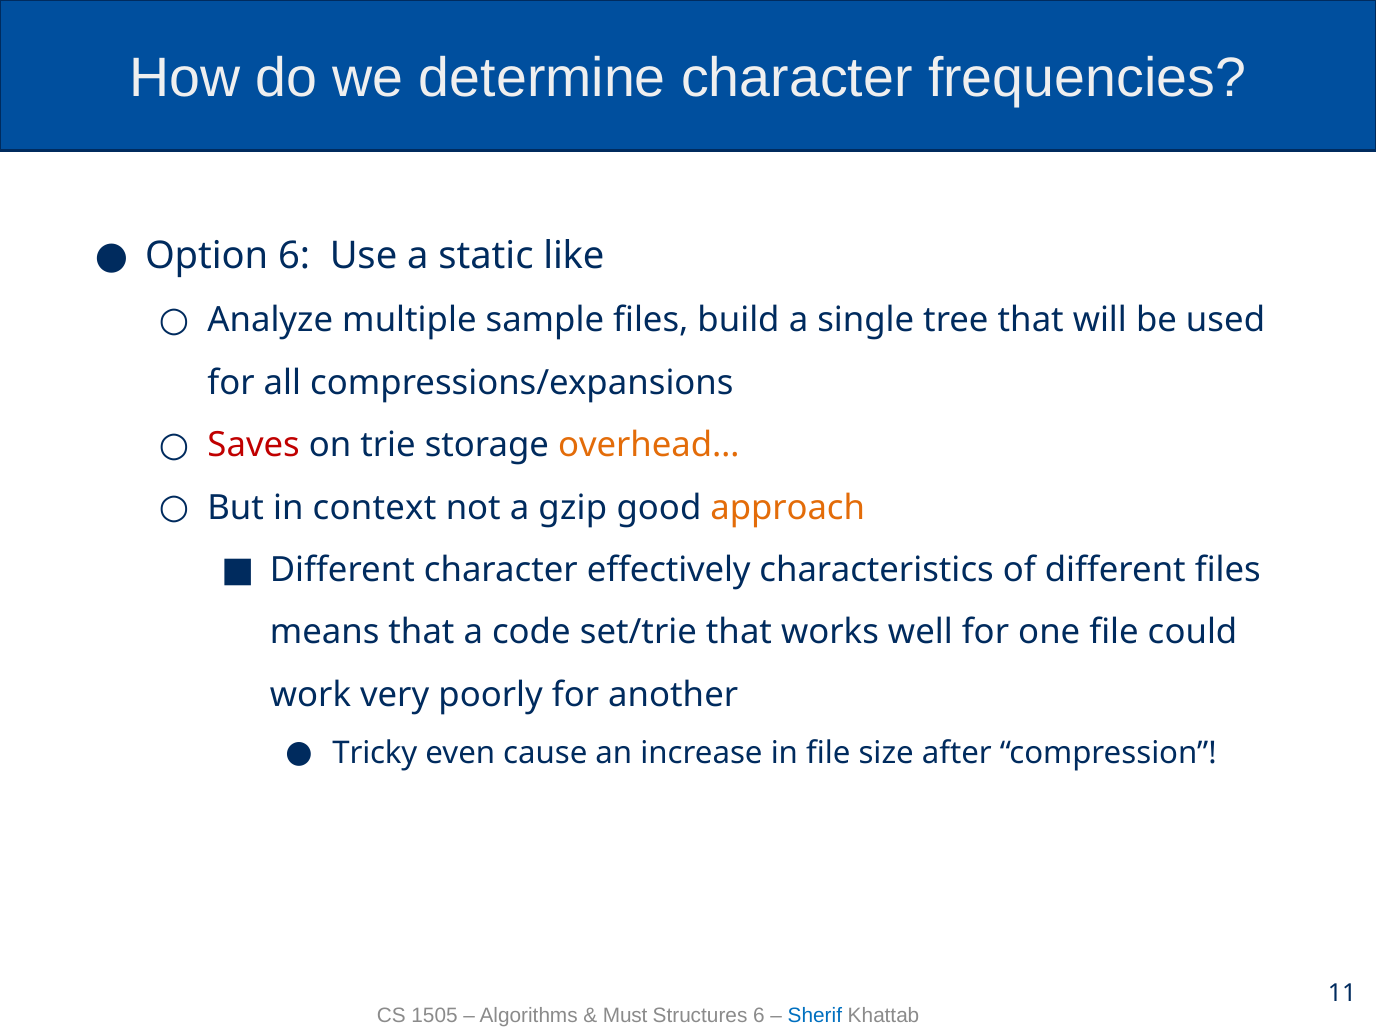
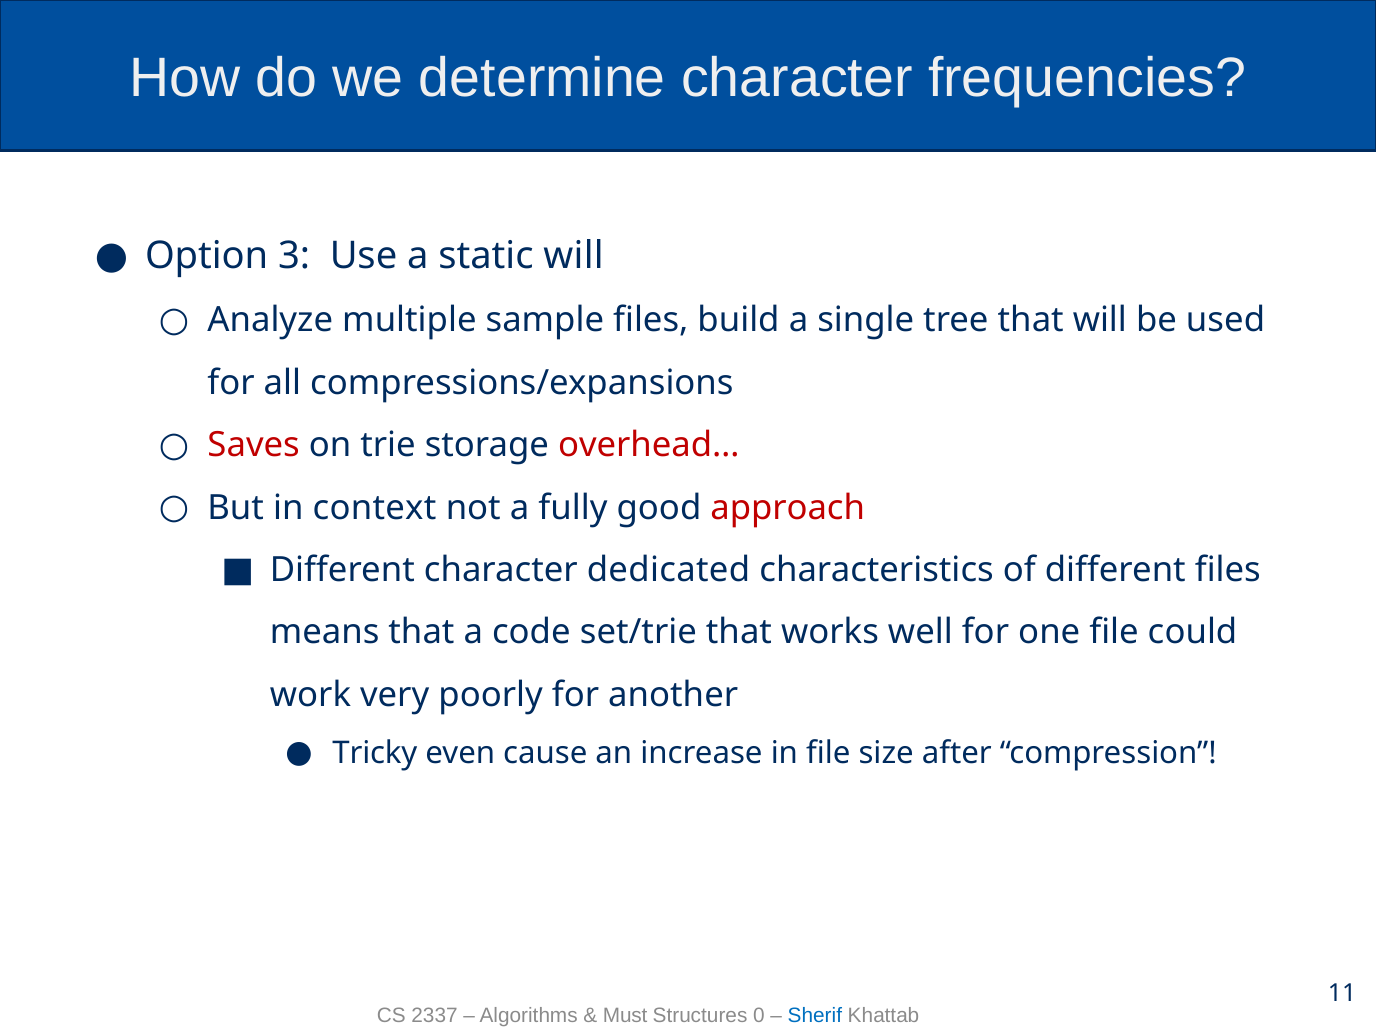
Option 6: 6 -> 3
static like: like -> will
overhead… colour: orange -> red
gzip: gzip -> fully
approach colour: orange -> red
effectively: effectively -> dedicated
1505: 1505 -> 2337
Structures 6: 6 -> 0
